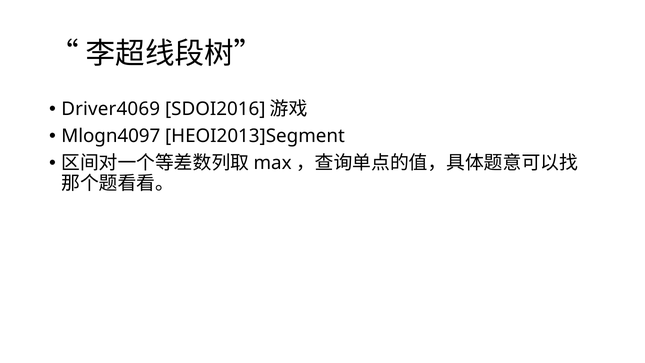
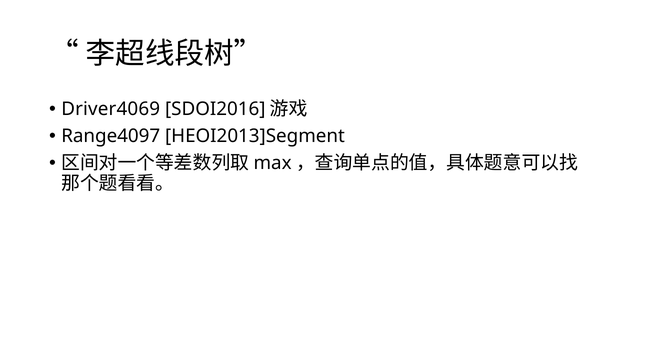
Mlogn4097: Mlogn4097 -> Range4097
